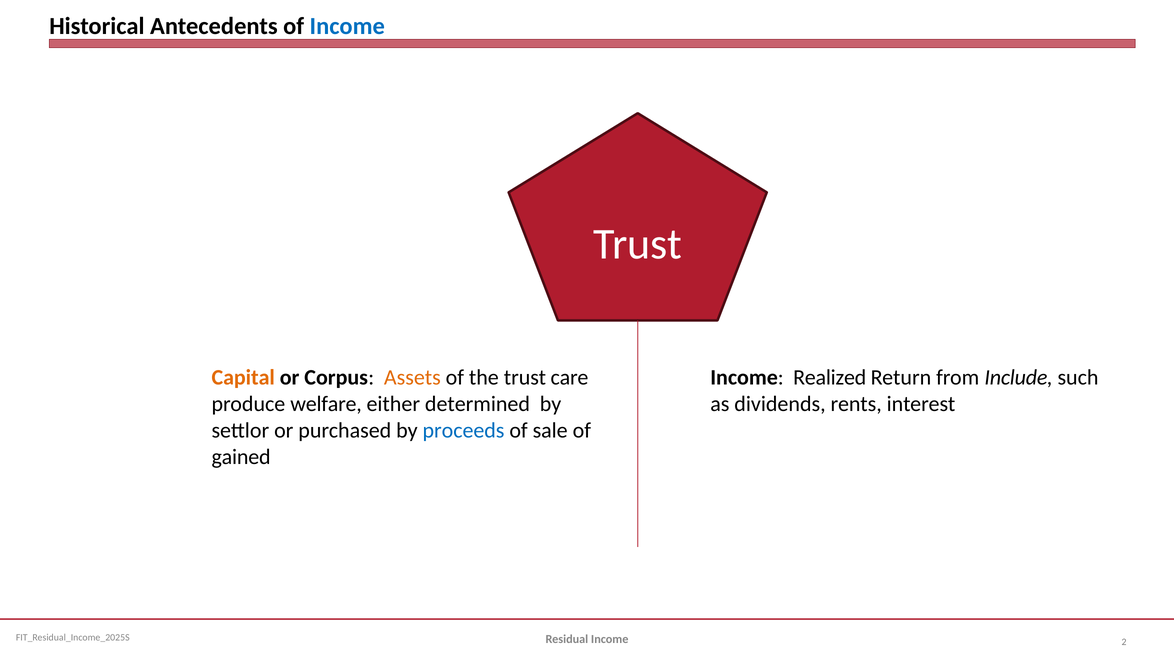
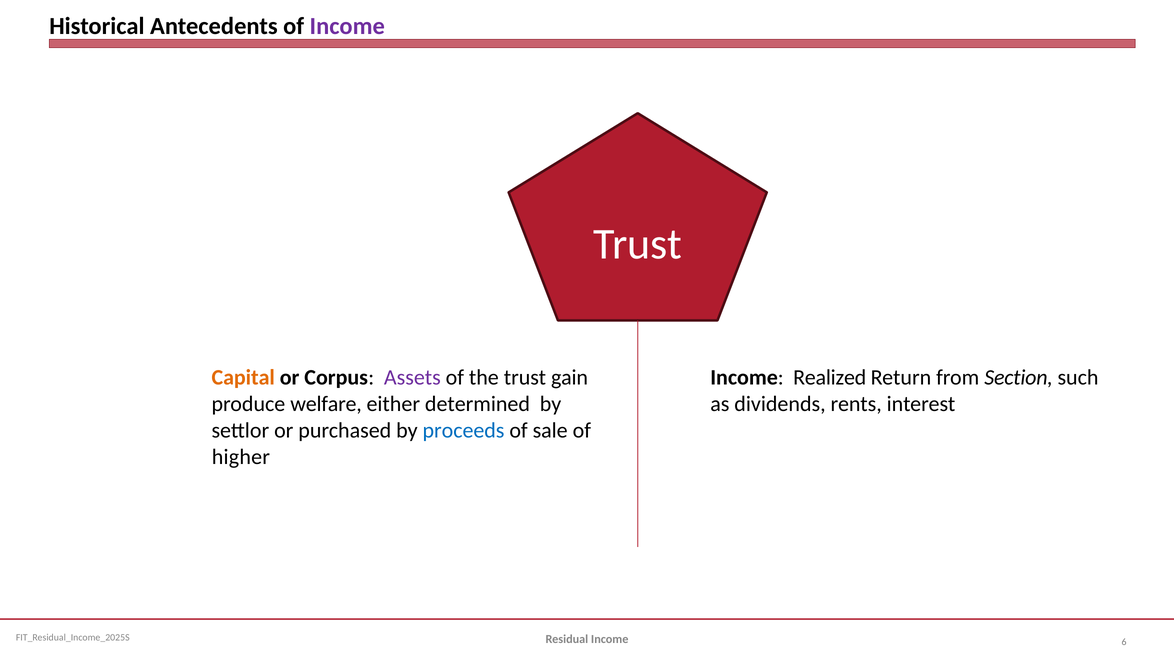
Income at (347, 26) colour: blue -> purple
Assets colour: orange -> purple
care: care -> gain
Include: Include -> Section
gained: gained -> higher
2: 2 -> 6
